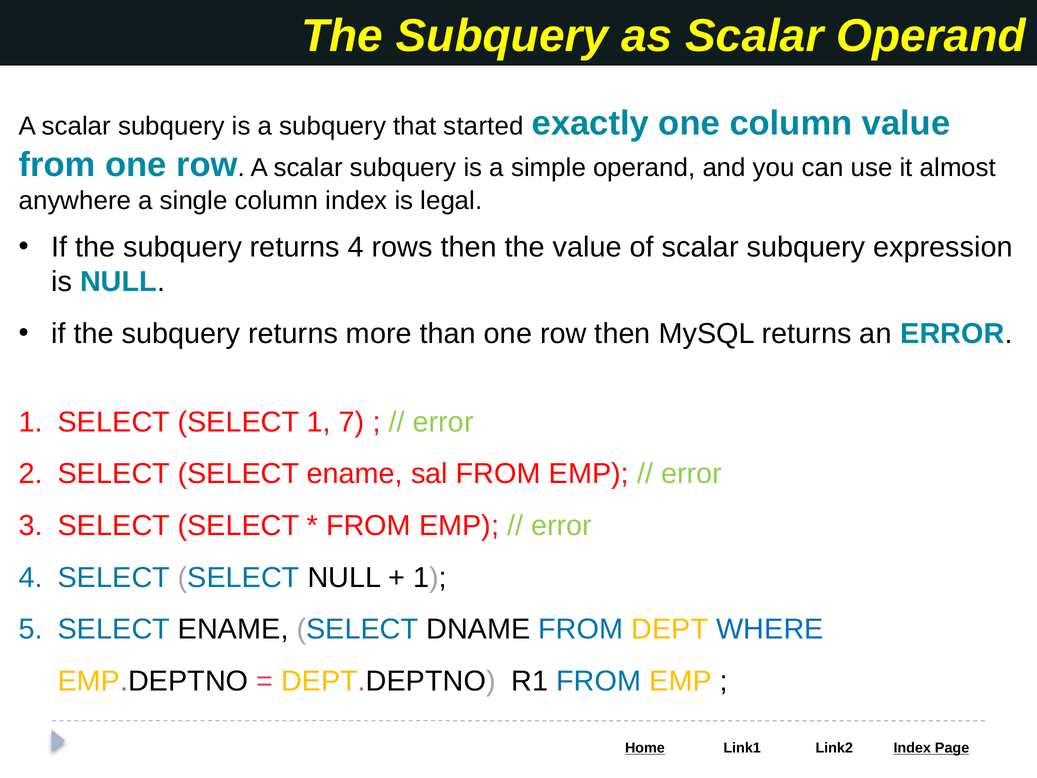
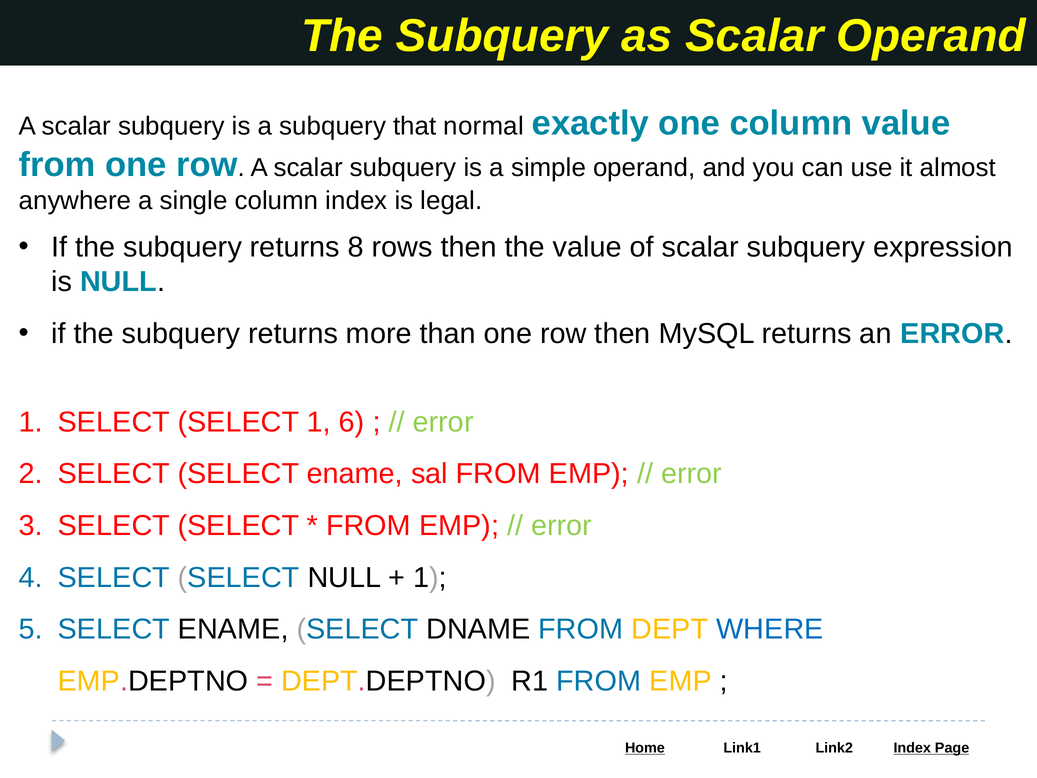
started: started -> normal
returns 4: 4 -> 8
7: 7 -> 6
